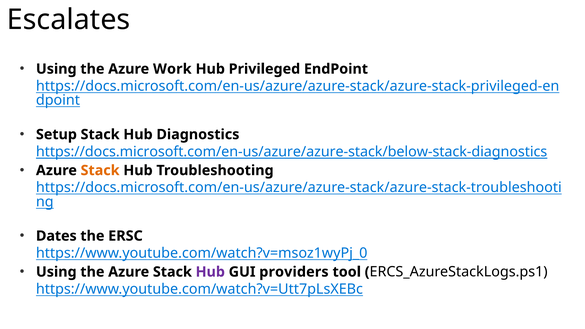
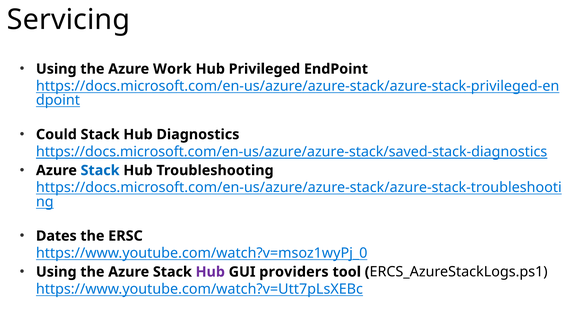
Escalates: Escalates -> Servicing
Setup: Setup -> Could
https://docs.microsoft.com/en-us/azure/azure-stack/below-stack-diagnostics: https://docs.microsoft.com/en-us/azure/azure-stack/below-stack-diagnostics -> https://docs.microsoft.com/en-us/azure/azure-stack/saved-stack-diagnostics
Stack at (100, 170) colour: orange -> blue
